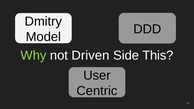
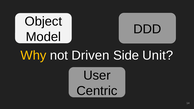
Dmitry: Dmitry -> Object
Why colour: light green -> yellow
This: This -> Unit
